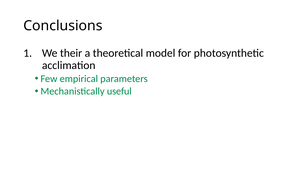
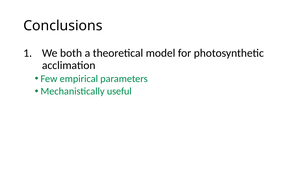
their: their -> both
